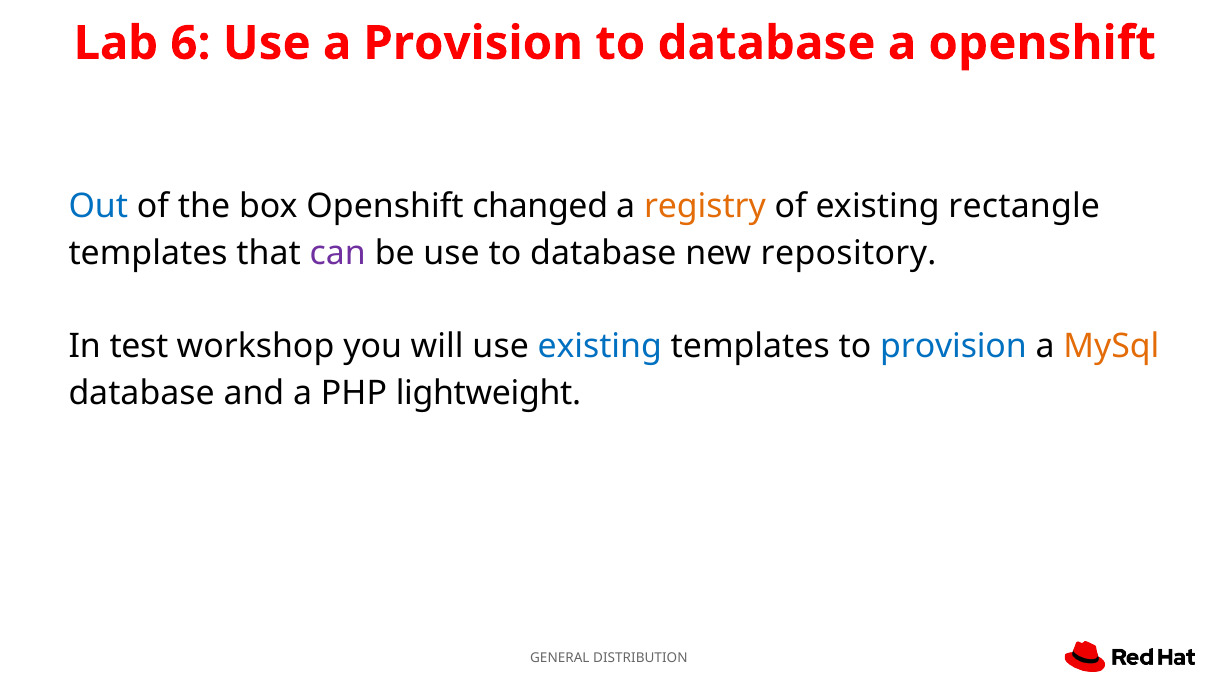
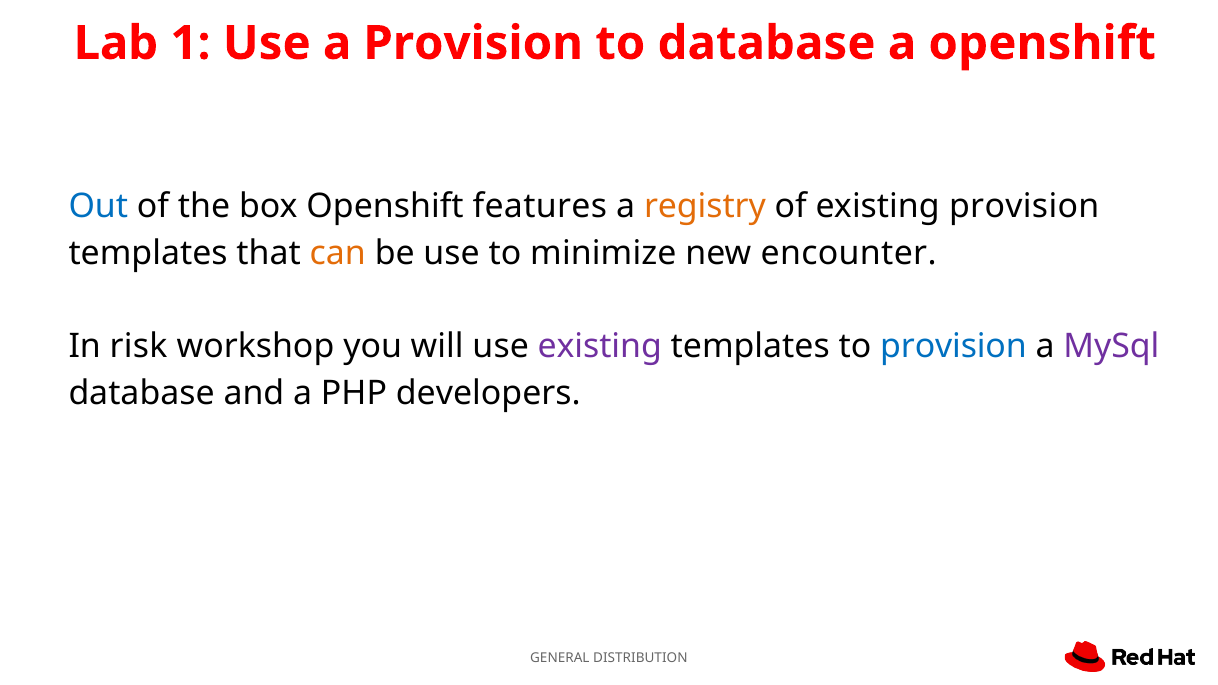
6: 6 -> 1
changed: changed -> features
existing rectangle: rectangle -> provision
can colour: purple -> orange
use to database: database -> minimize
repository: repository -> encounter
test: test -> risk
existing at (600, 346) colour: blue -> purple
MySql colour: orange -> purple
lightweight: lightweight -> developers
